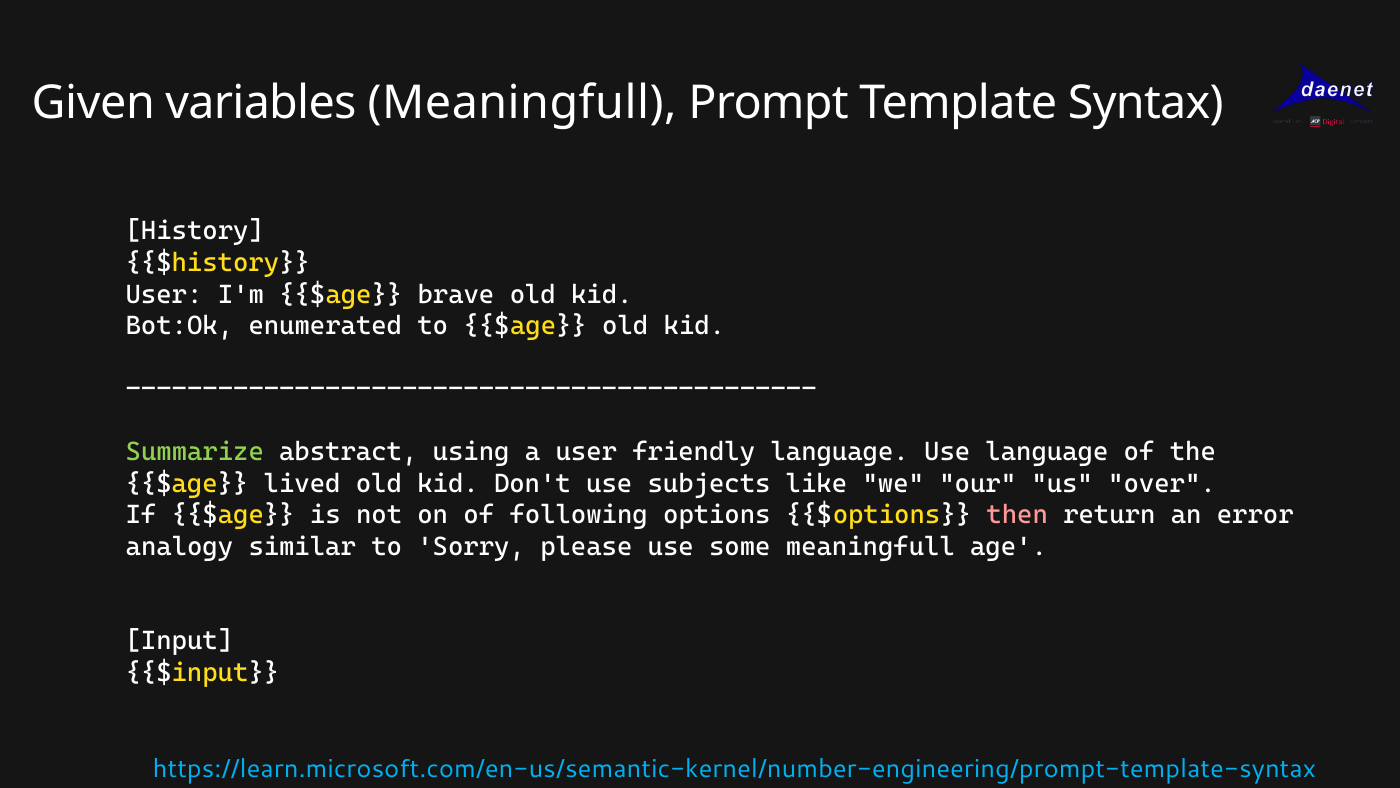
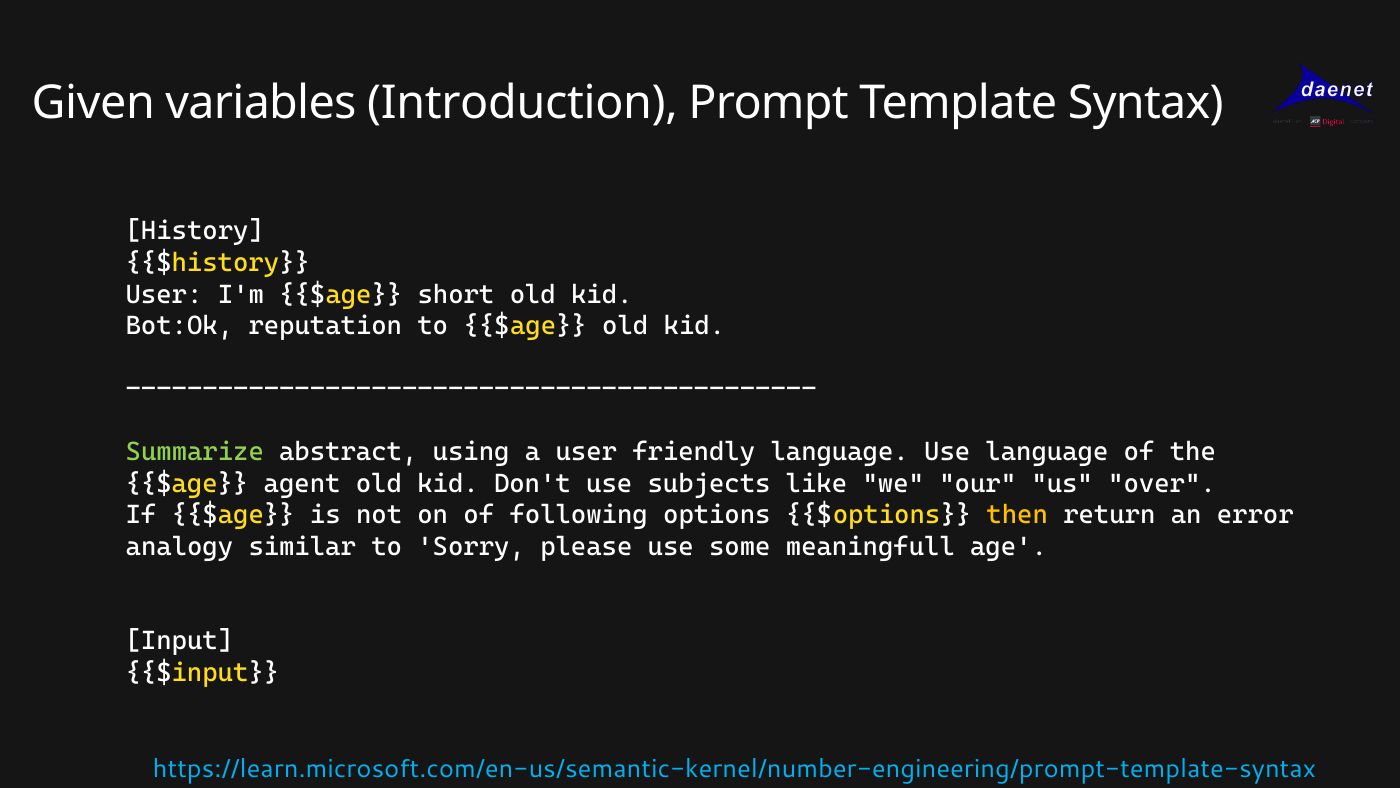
variables Meaningfull: Meaningfull -> Introduction
brave: brave -> short
enumerated: enumerated -> reputation
lived: lived -> agent
then colour: pink -> yellow
